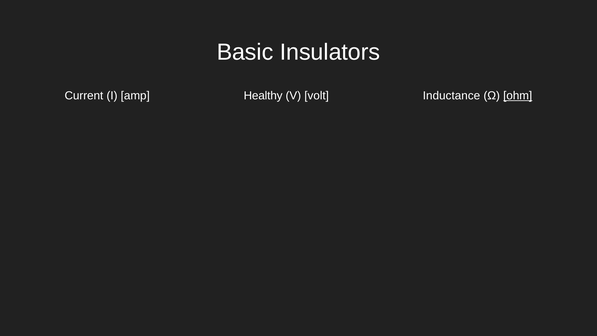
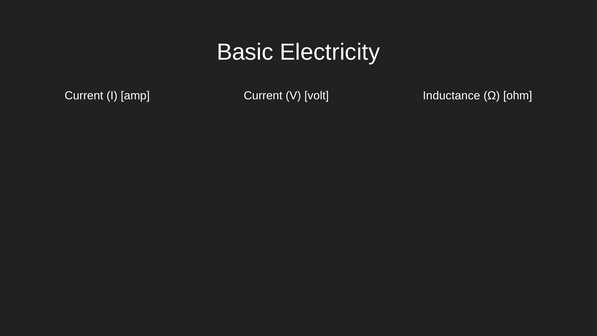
Insulators: Insulators -> Electricity
amp Healthy: Healthy -> Current
ohm underline: present -> none
